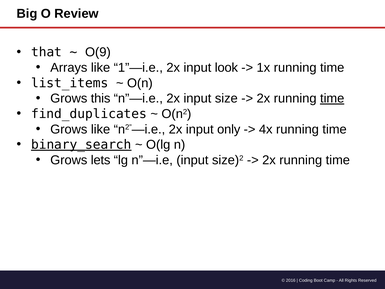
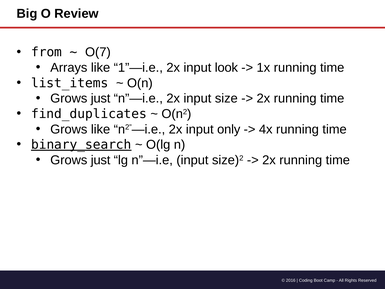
that: that -> from
O(9: O(9 -> O(7
this at (101, 98): this -> just
time at (332, 98) underline: present -> none
lets at (101, 160): lets -> just
